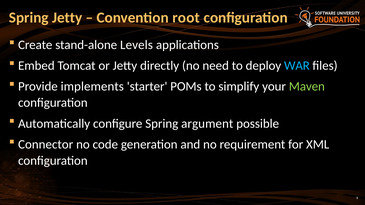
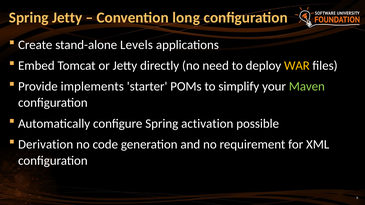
root: root -> long
WAR colour: light blue -> yellow
argument: argument -> activation
Connector: Connector -> Derivation
